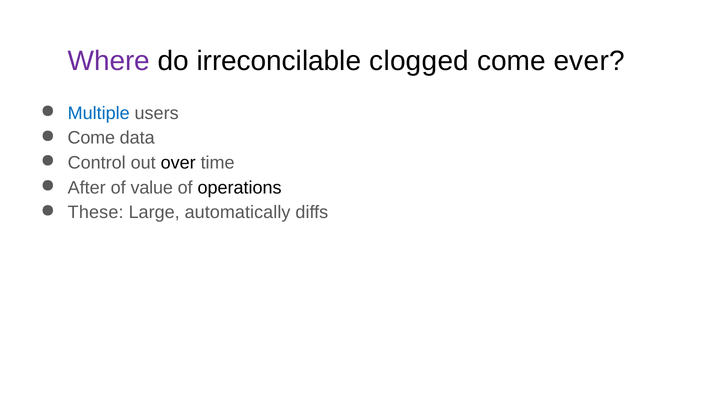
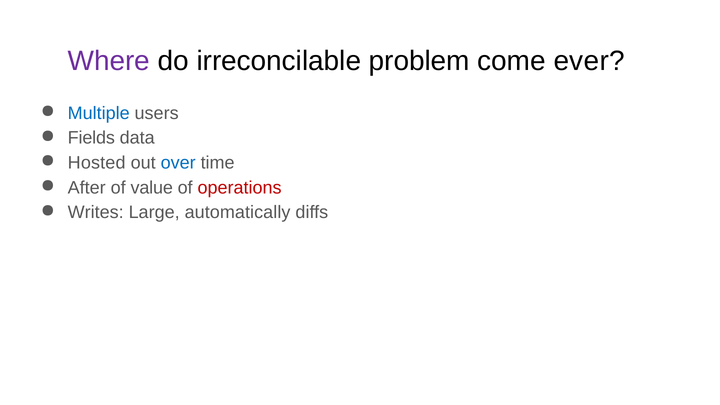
clogged: clogged -> problem
Come at (91, 138): Come -> Fields
Control: Control -> Hosted
over colour: black -> blue
operations colour: black -> red
These: These -> Writes
